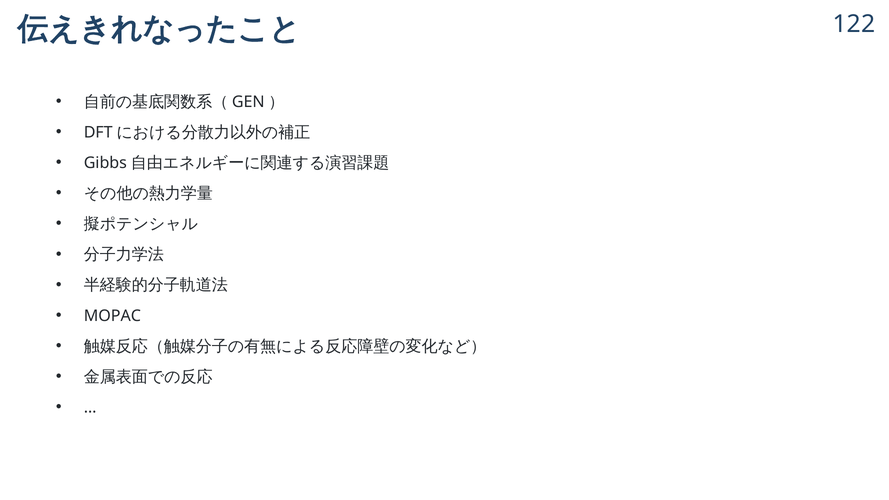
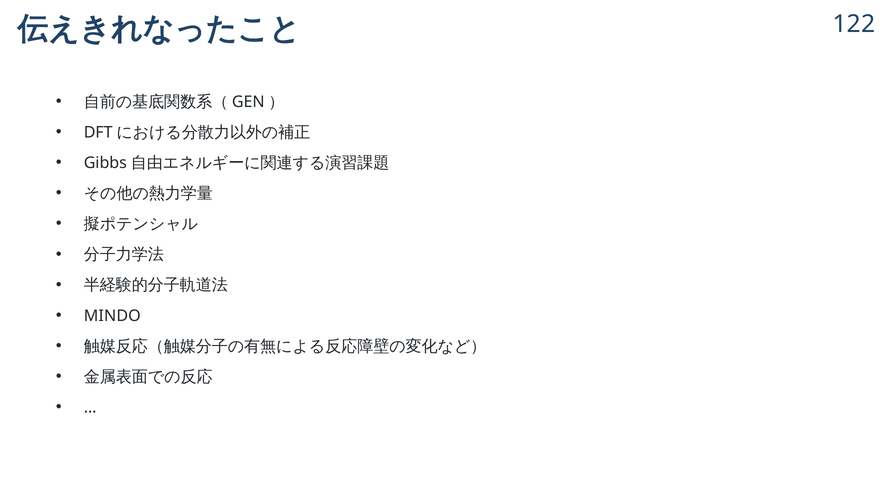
MOPAC: MOPAC -> MINDO
